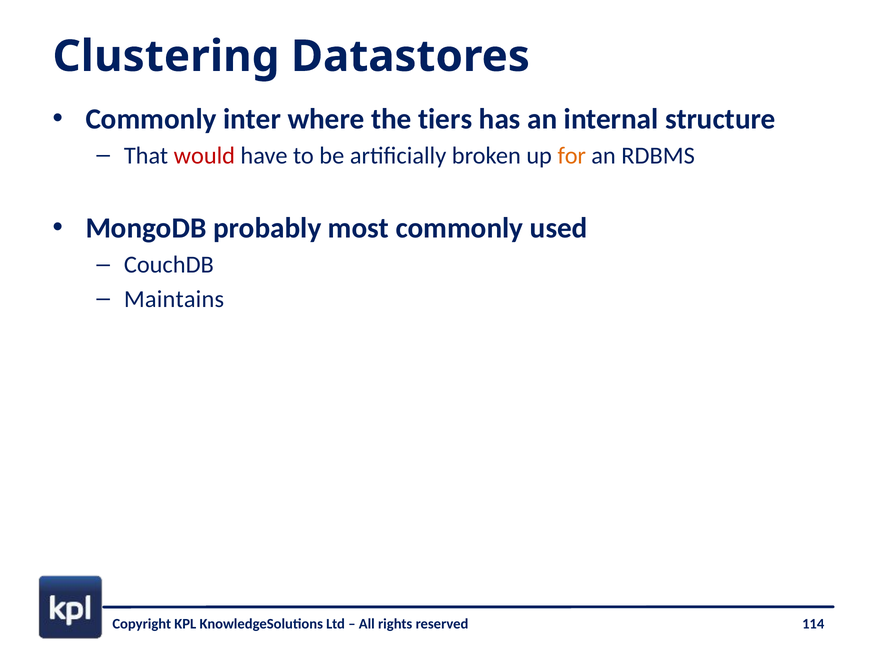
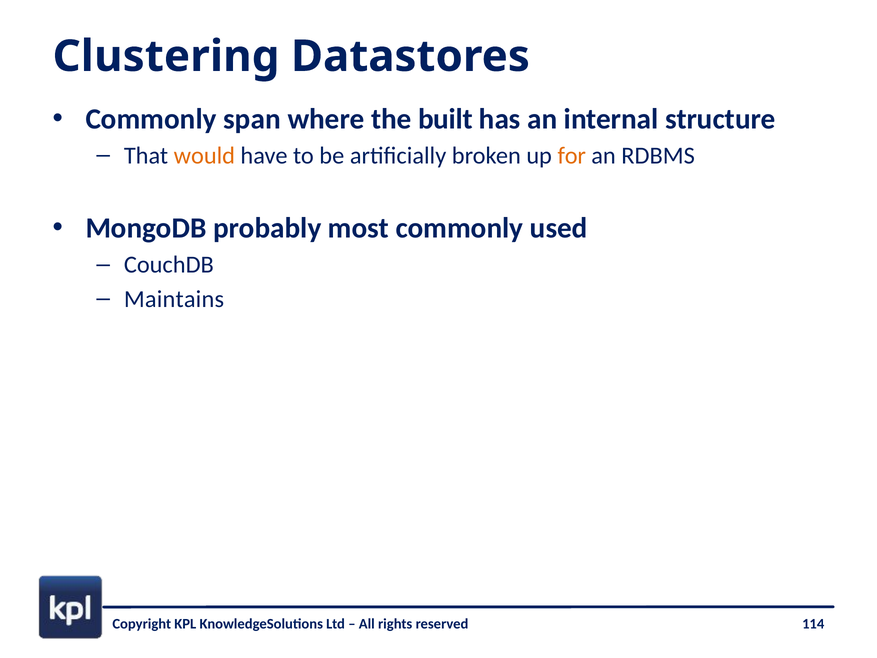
inter: inter -> span
tiers: tiers -> built
would colour: red -> orange
